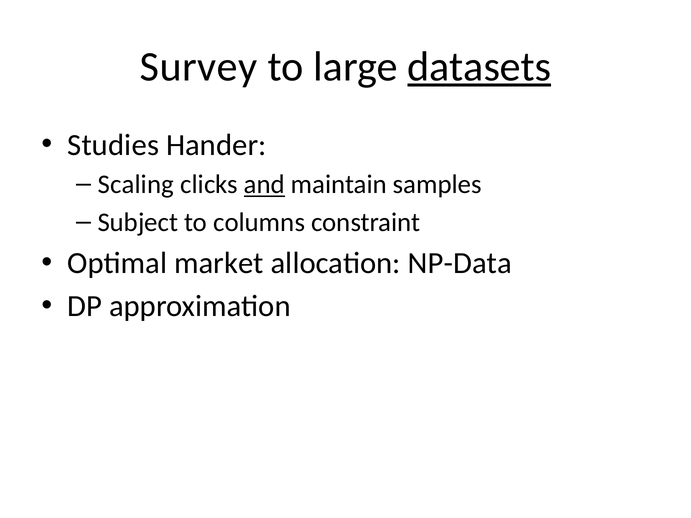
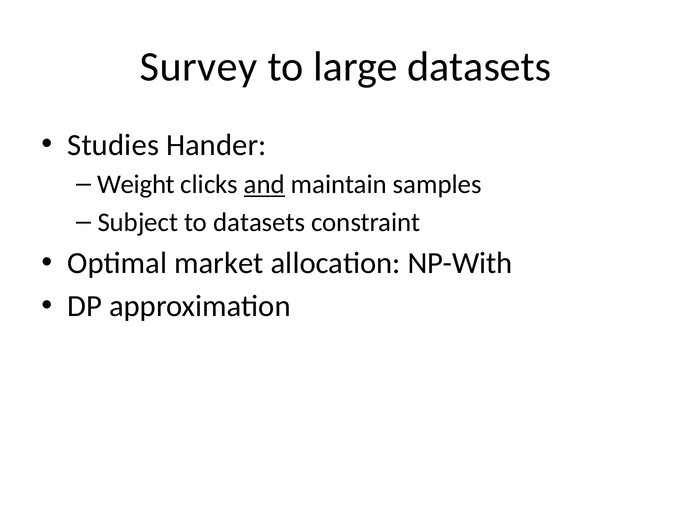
datasets at (479, 67) underline: present -> none
Scaling: Scaling -> Weight
to columns: columns -> datasets
NP-Data: NP-Data -> NP-With
